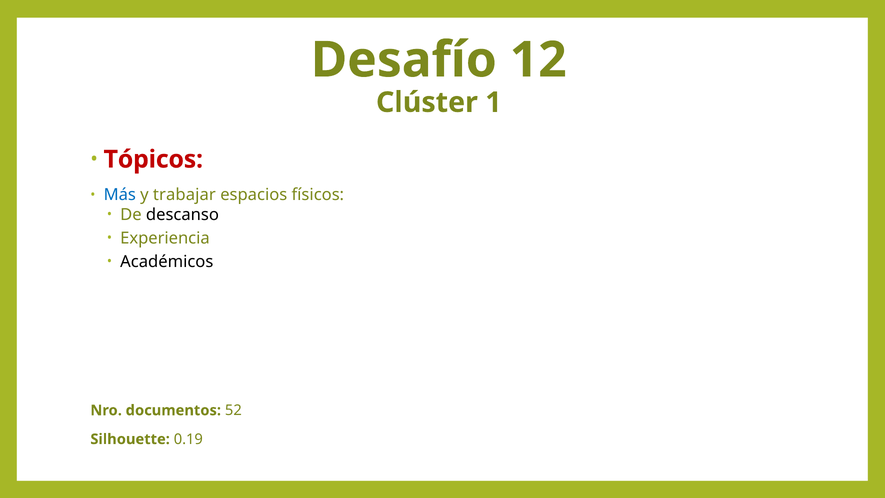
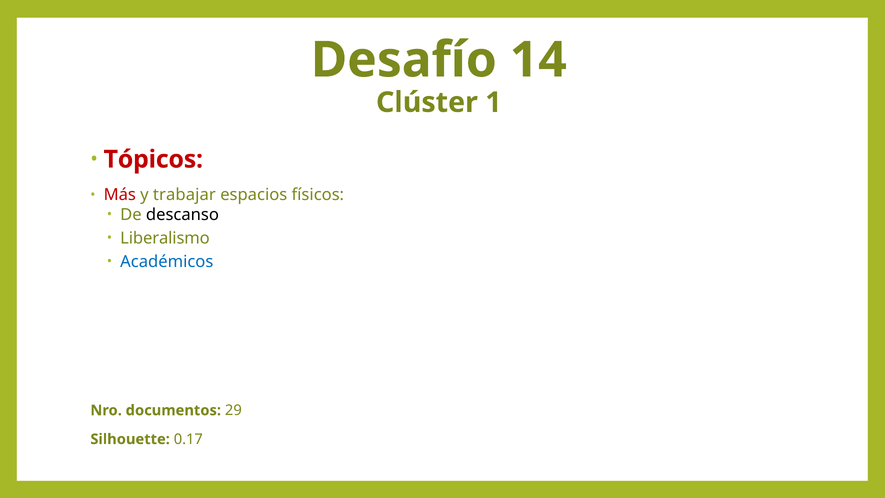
12: 12 -> 14
Más colour: blue -> red
Experiencia: Experiencia -> Liberalismo
Académicos colour: black -> blue
52: 52 -> 29
0.19: 0.19 -> 0.17
